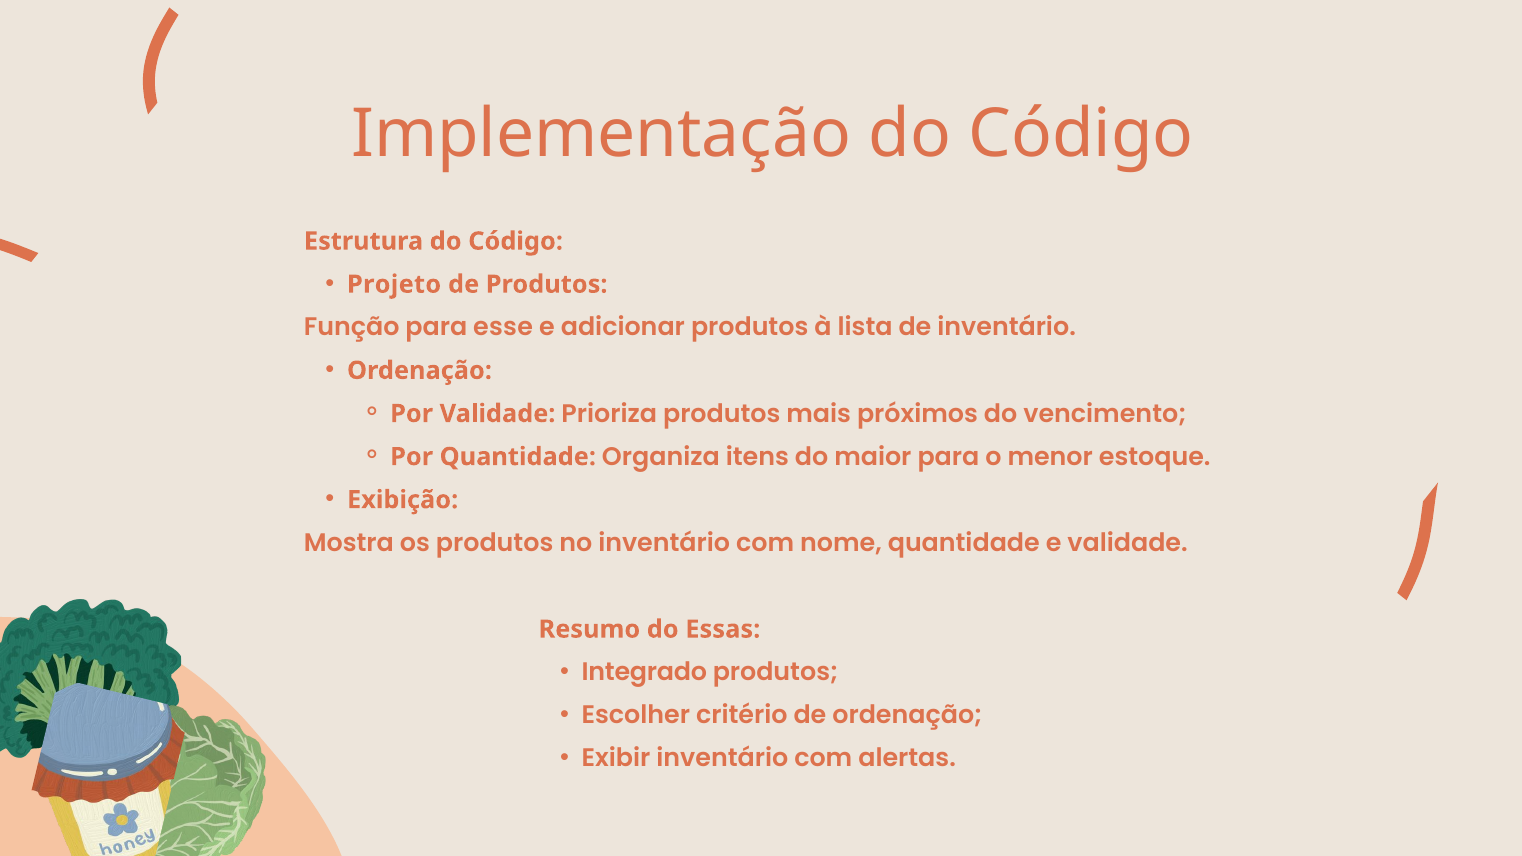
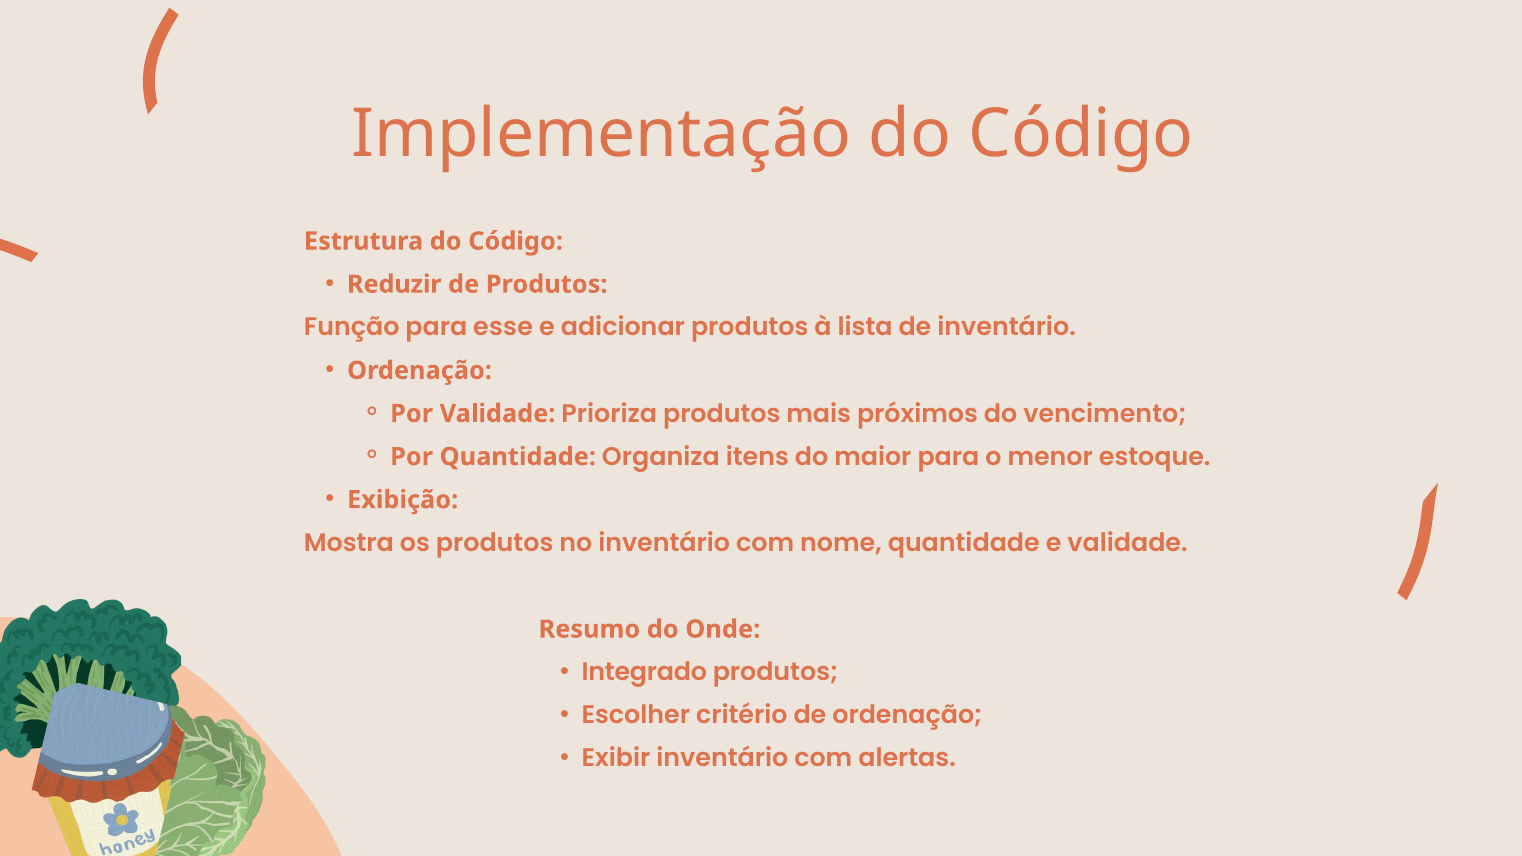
Projeto: Projeto -> Reduzir
Essas: Essas -> Onde
